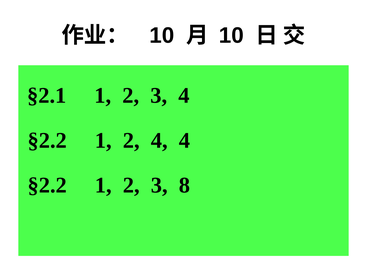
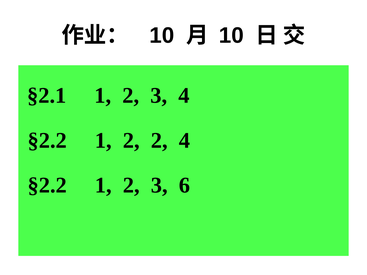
2 4: 4 -> 2
8: 8 -> 6
